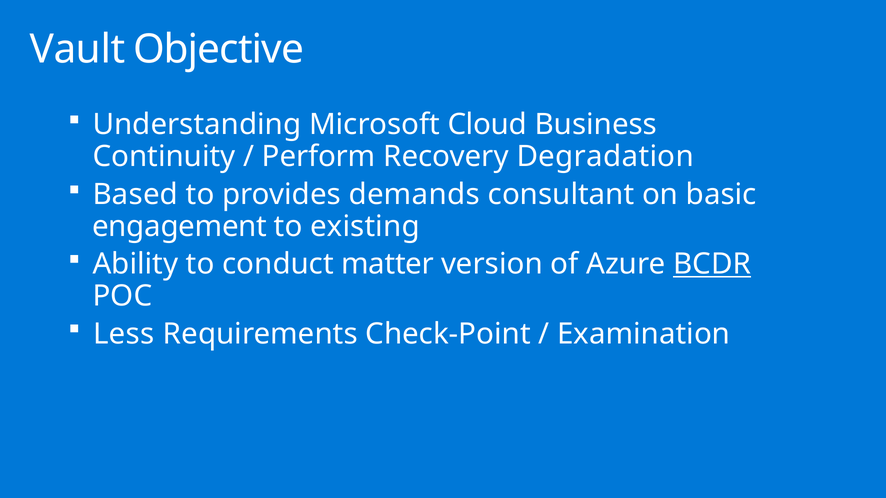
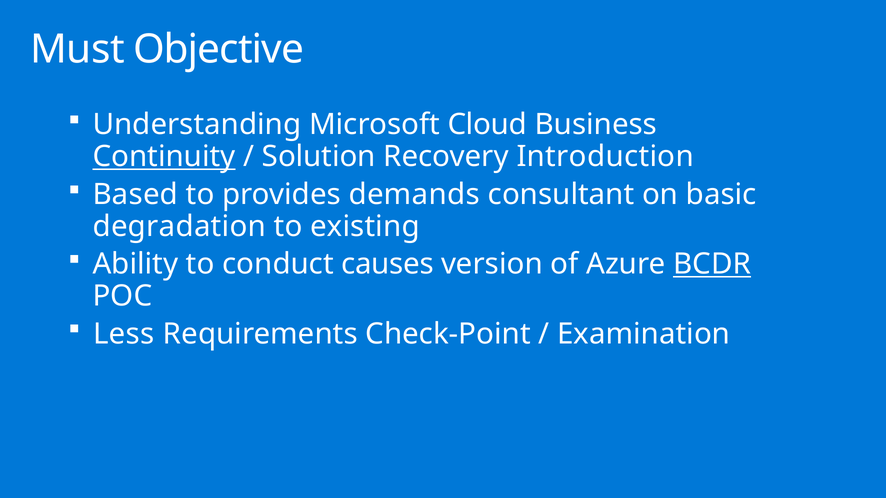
Vault: Vault -> Must
Continuity underline: none -> present
Perform: Perform -> Solution
Degradation: Degradation -> Introduction
engagement: engagement -> degradation
matter: matter -> causes
